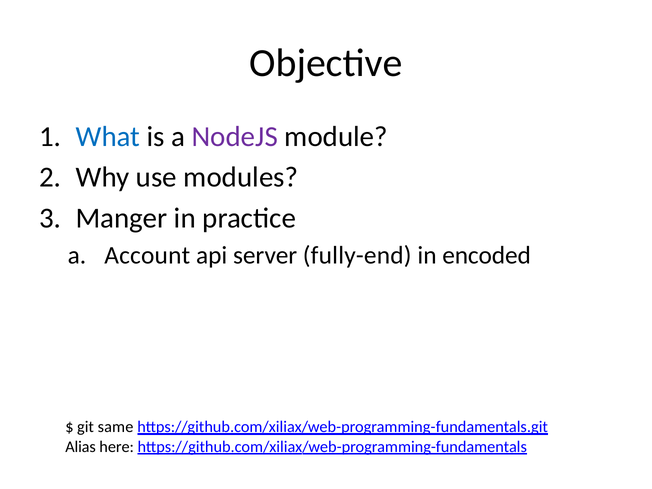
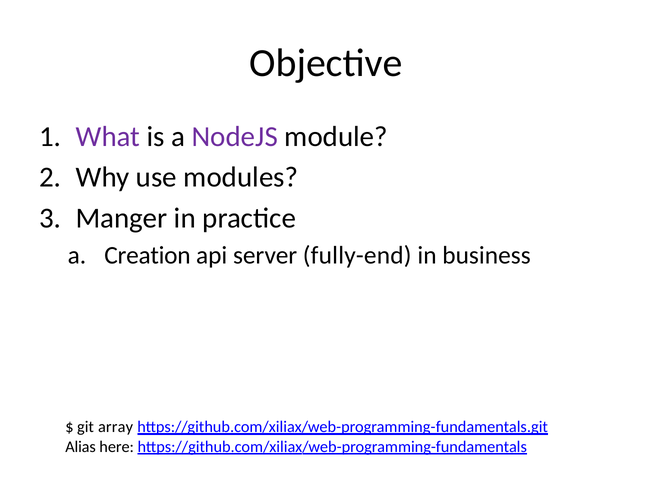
What colour: blue -> purple
Account: Account -> Creation
encoded: encoded -> business
same: same -> array
